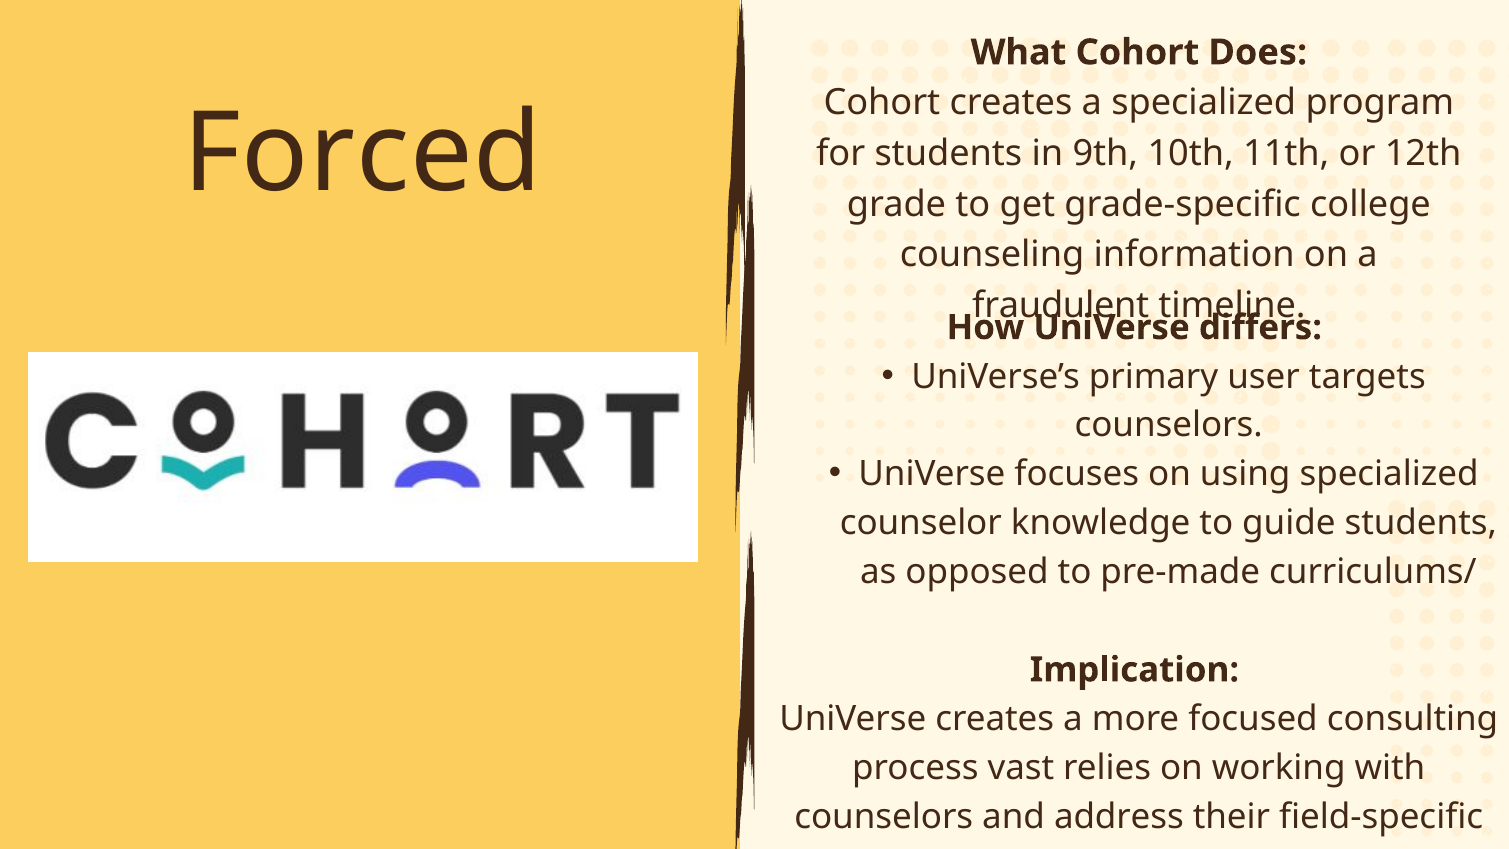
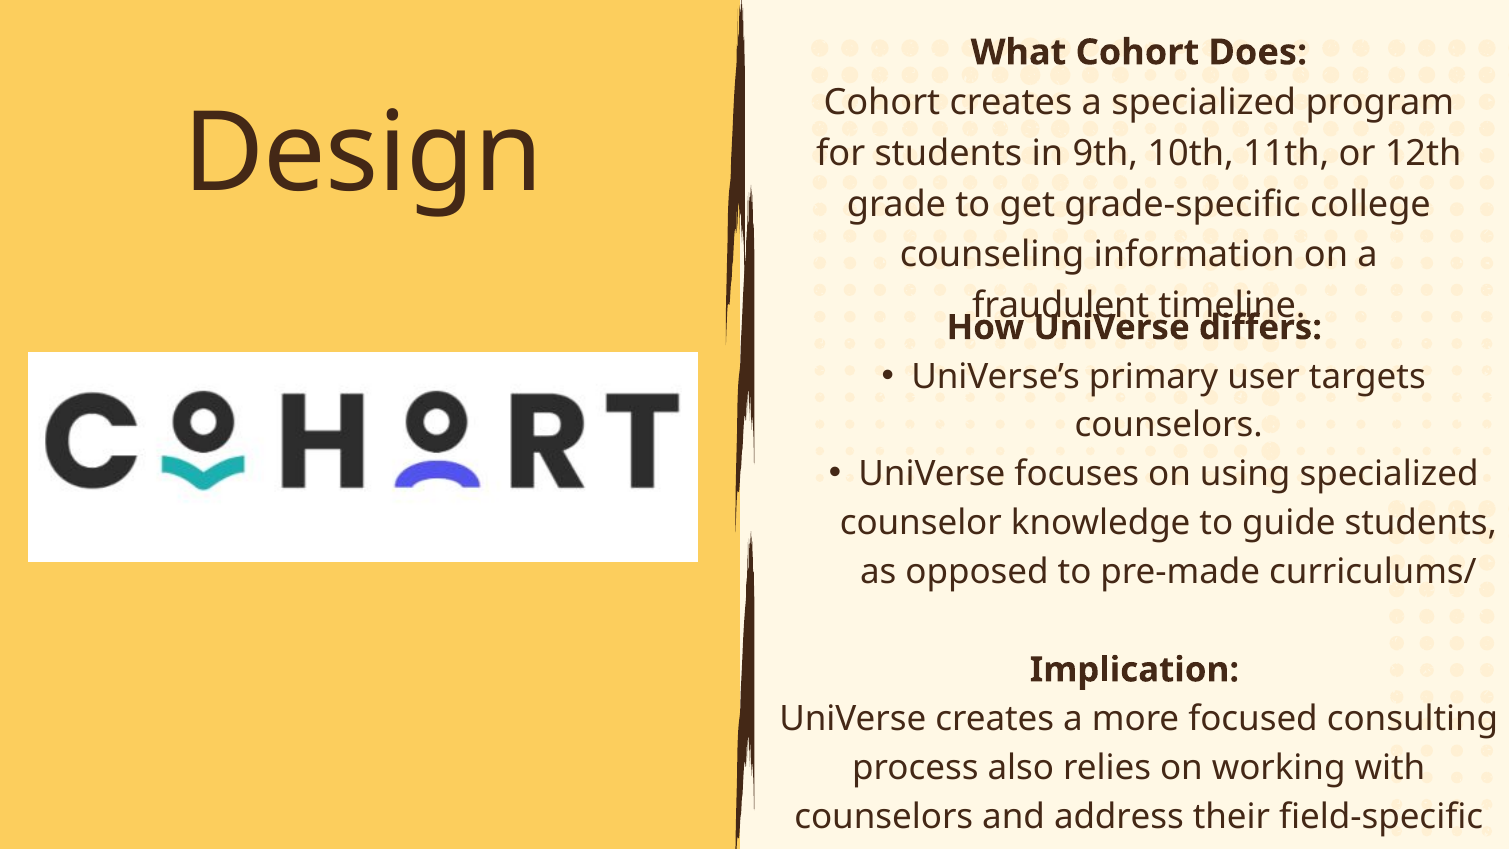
Forced: Forced -> Design
vast: vast -> also
